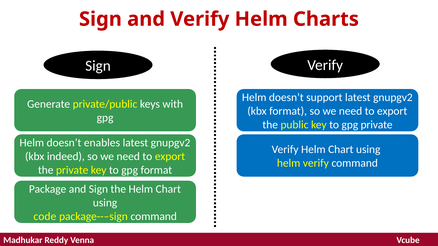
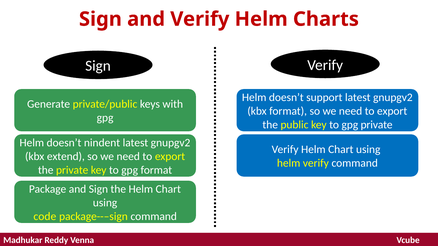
enables: enables -> nindent
indeed: indeed -> extend
